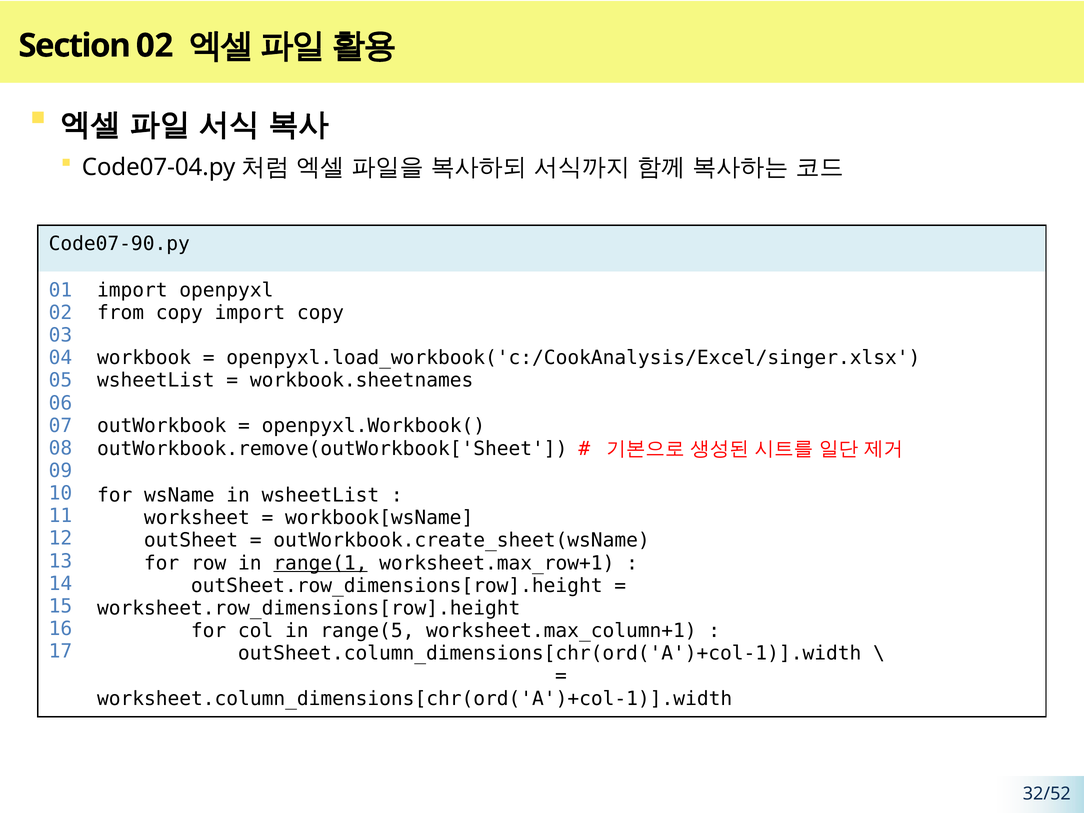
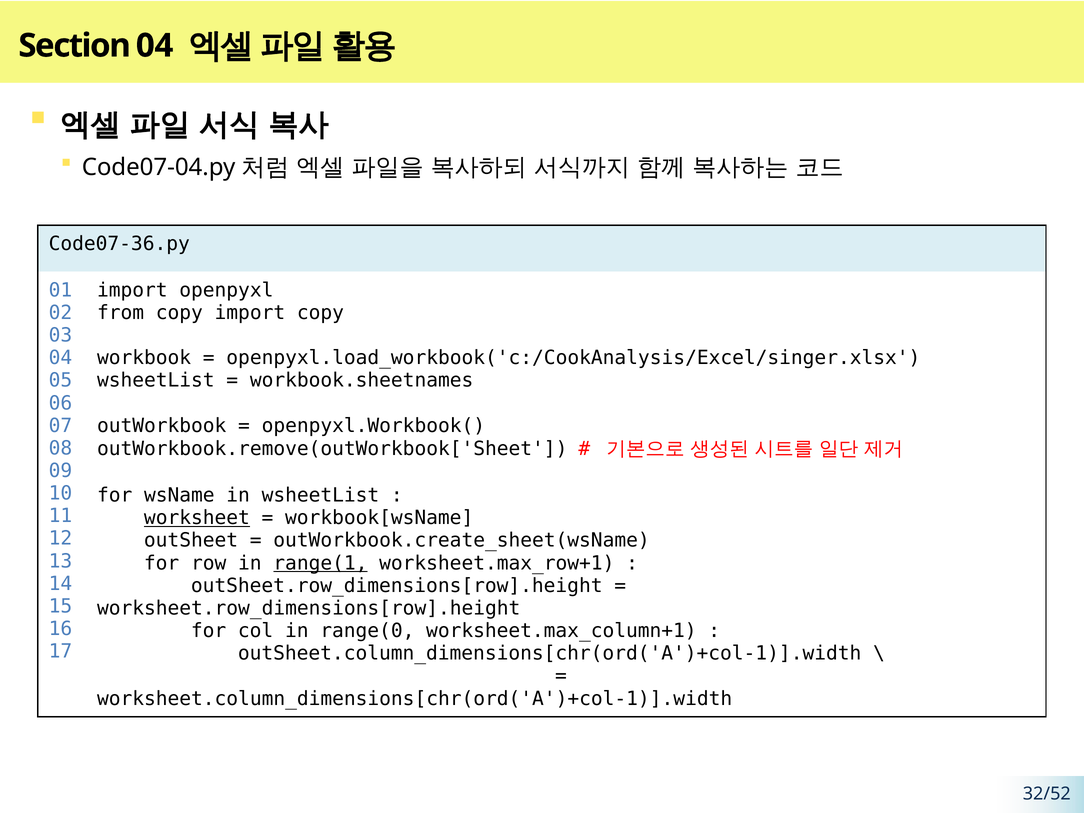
Section 02: 02 -> 04
Code07-90.py: Code07-90.py -> Code07-36.py
worksheet underline: none -> present
range(5: range(5 -> range(0
